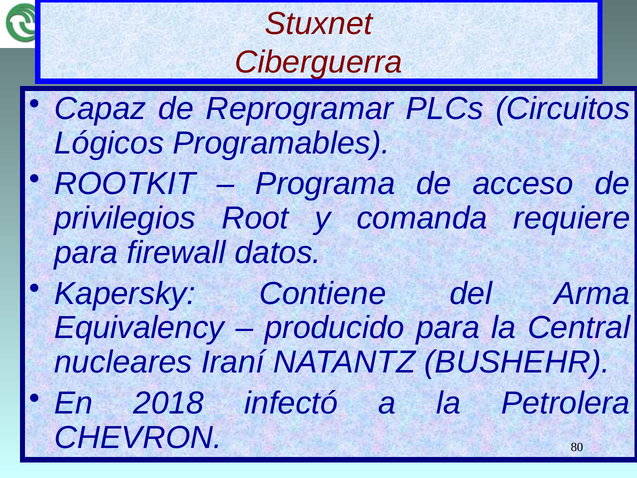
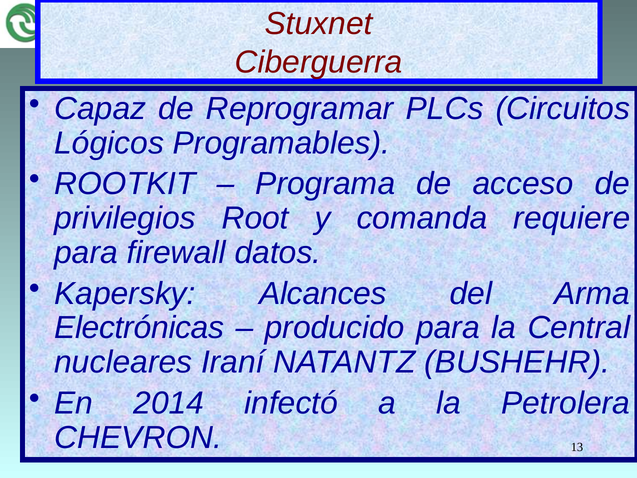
Contiene: Contiene -> Alcances
Equivalency: Equivalency -> Electrónicas
2018: 2018 -> 2014
80: 80 -> 13
